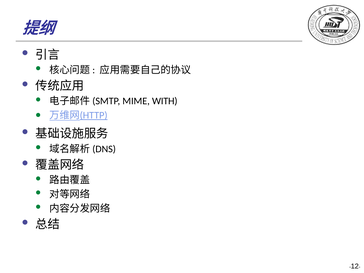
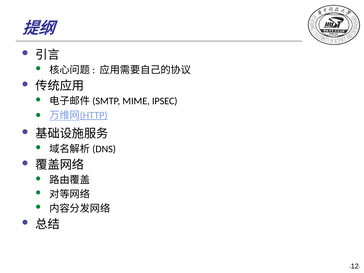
WITH: WITH -> IPSEC
